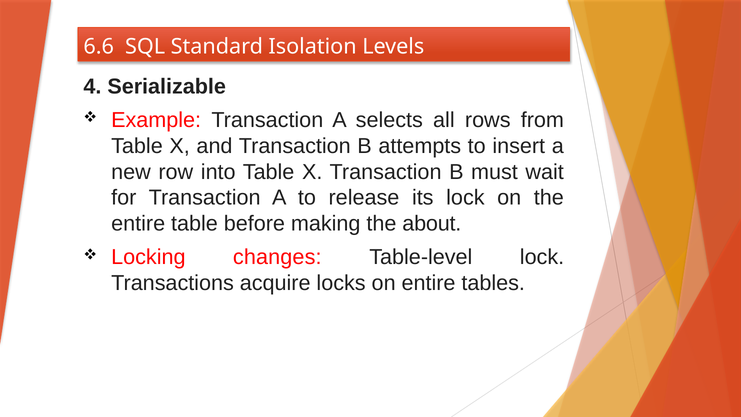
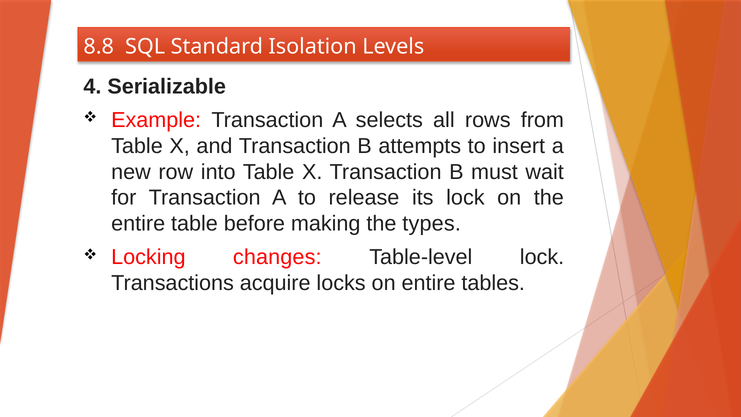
6.6: 6.6 -> 8.8
about: about -> types
